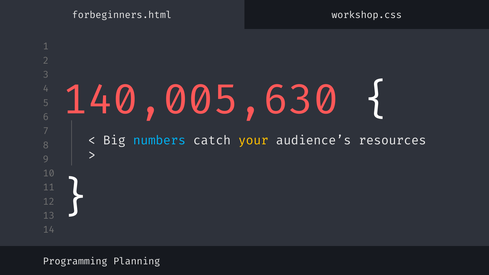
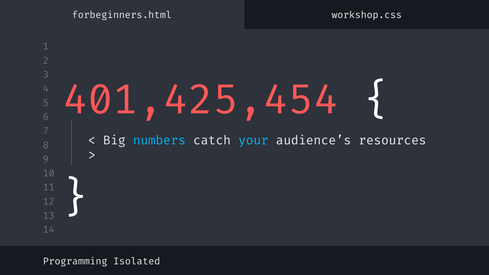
140,005,630: 140,005,630 -> 401,425,454
your colour: yellow -> light blue
Planning: Planning -> Isolated
